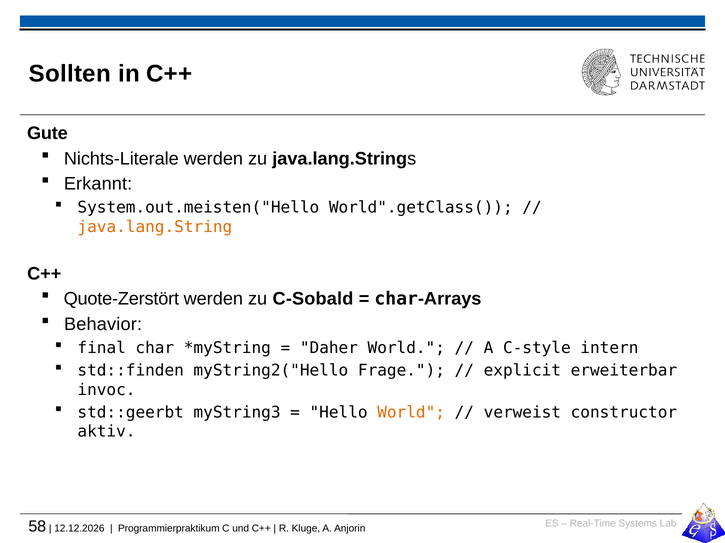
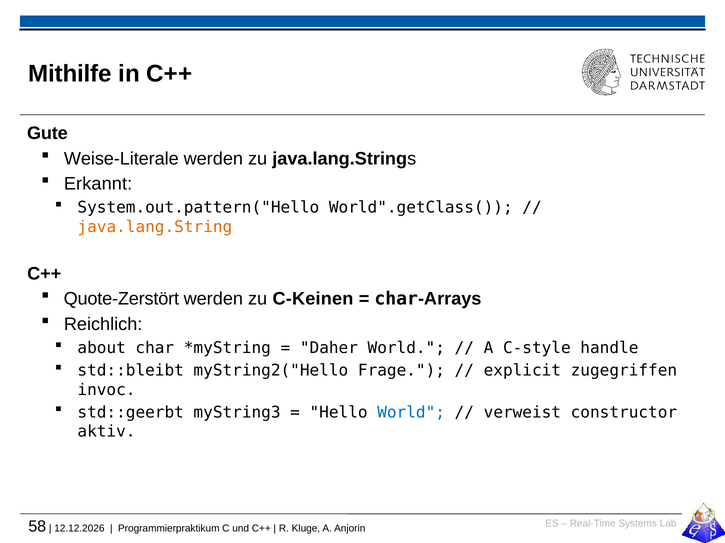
Sollten: Sollten -> Mithilfe
Nichts-Literale: Nichts-Literale -> Weise-Literale
System.out.meisten("Hello: System.out.meisten("Hello -> System.out.pattern("Hello
C-Sobald: C-Sobald -> C-Keinen
Behavior: Behavior -> Reichlich
final: final -> about
intern: intern -> handle
std::finden: std::finden -> std::bleibt
erweiterbar: erweiterbar -> zugegriffen
World at (411, 413) colour: orange -> blue
